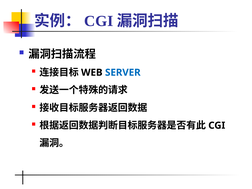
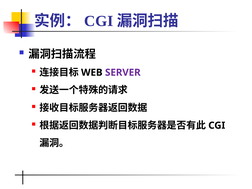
SERVER colour: blue -> purple
